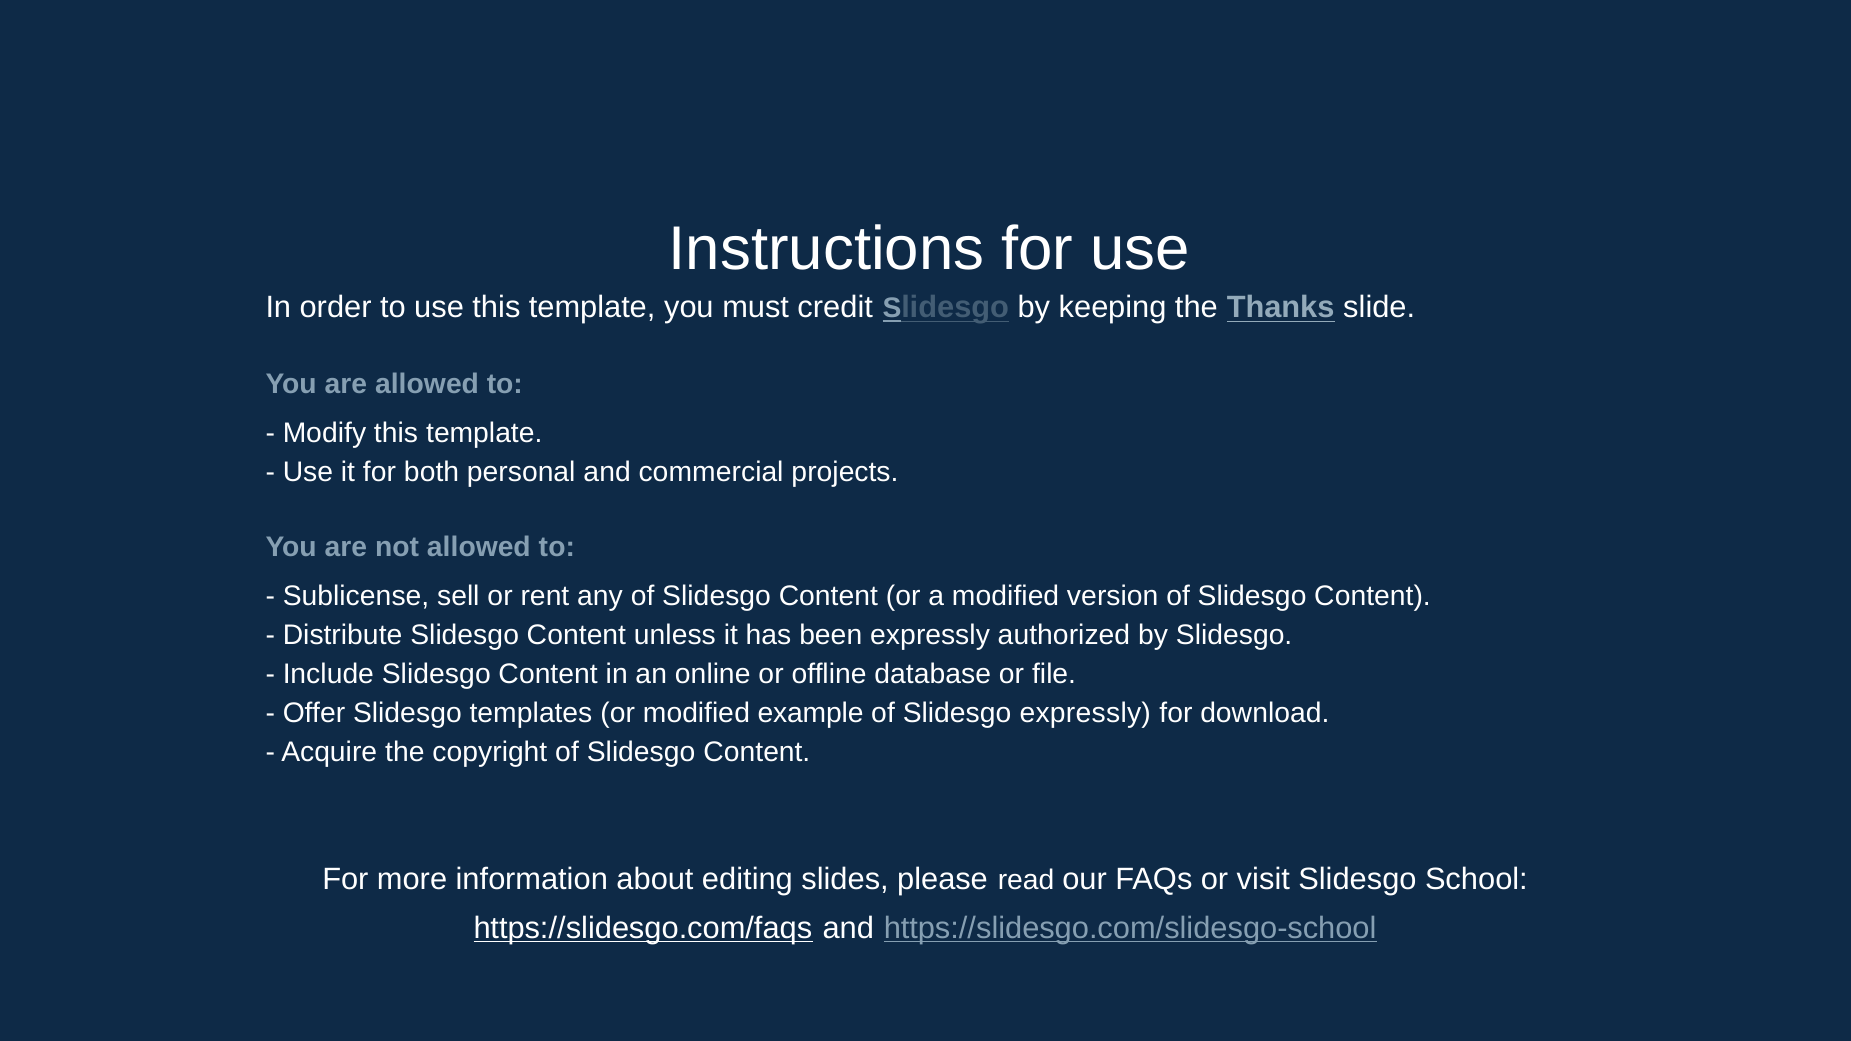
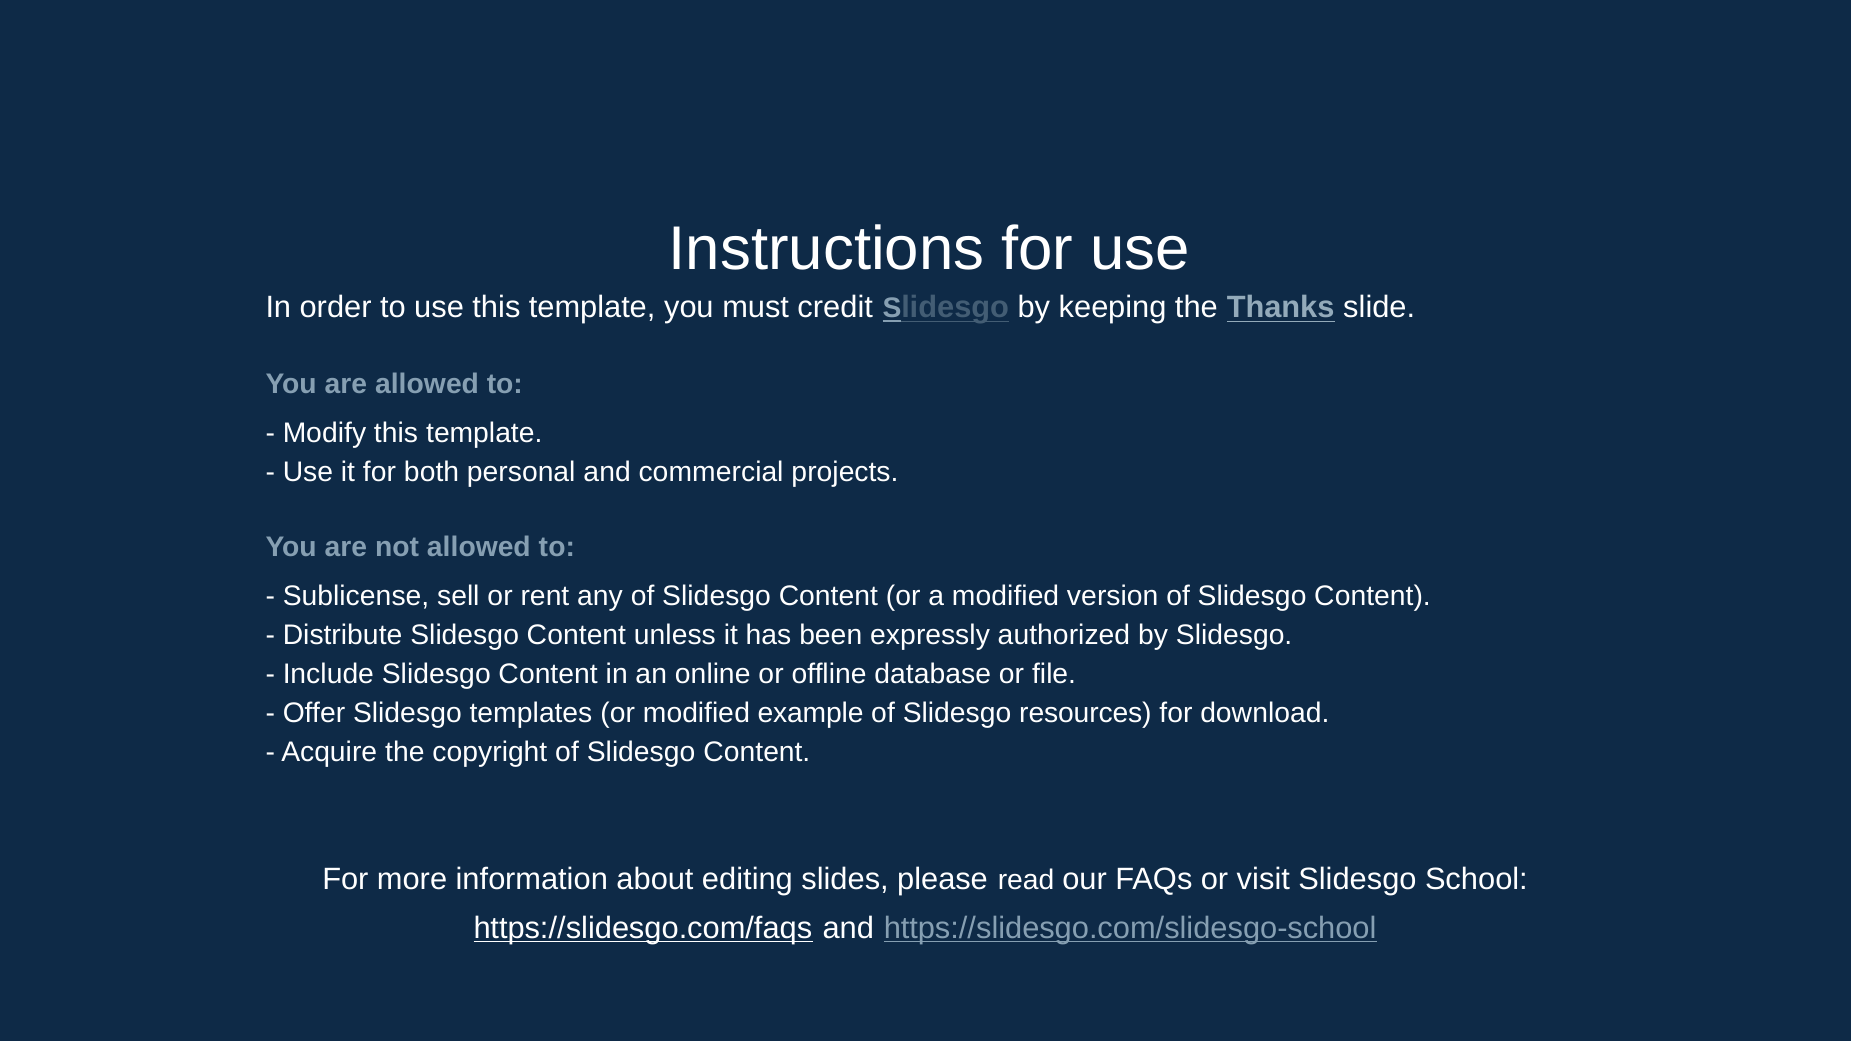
Slidesgo expressly: expressly -> resources
